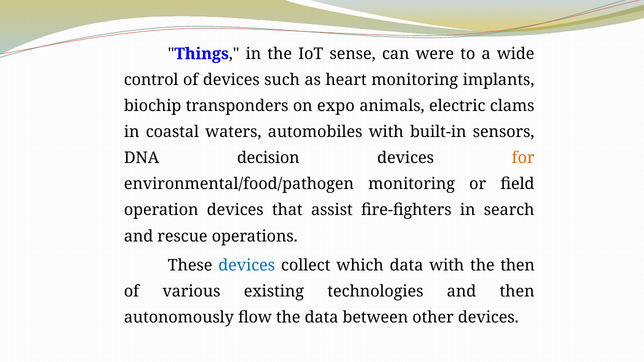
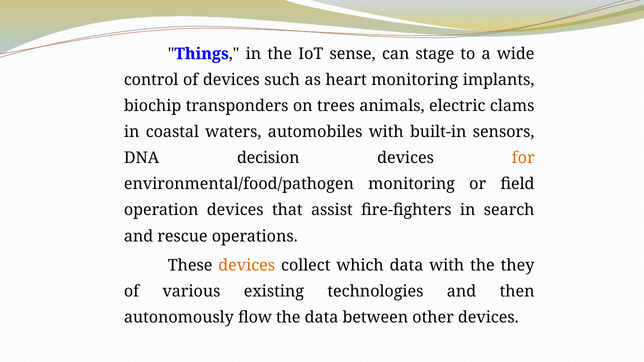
were: were -> stage
expo: expo -> trees
devices at (247, 266) colour: blue -> orange
the then: then -> they
